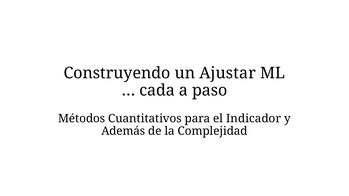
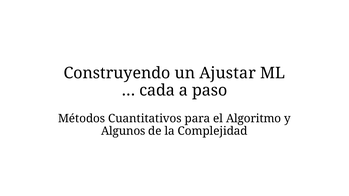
Indicador: Indicador -> Algoritmo
Además: Además -> Algunos
